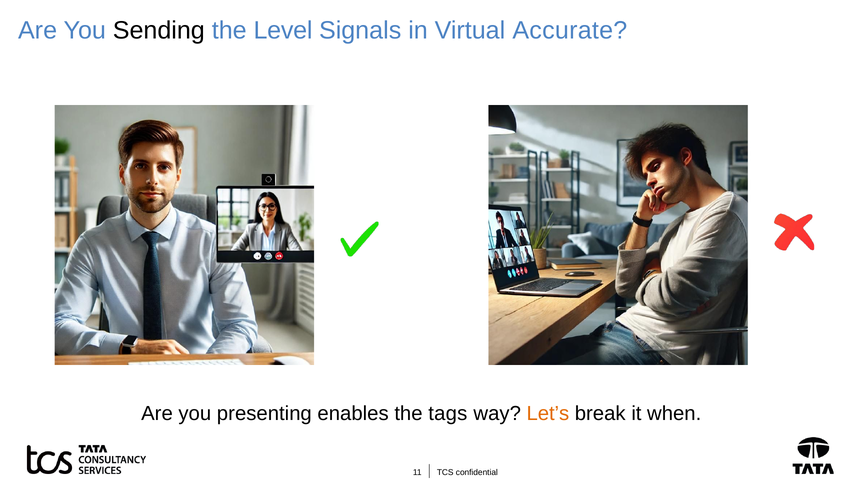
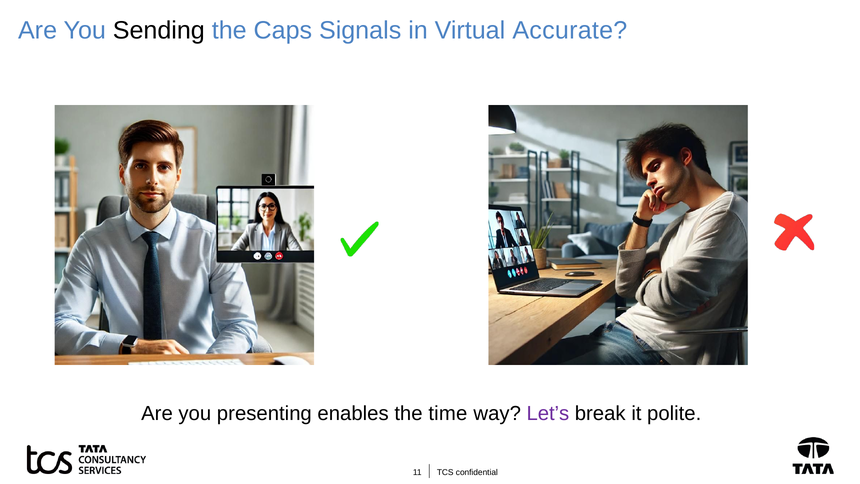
Level: Level -> Caps
tags: tags -> time
Let’s colour: orange -> purple
when: when -> polite
